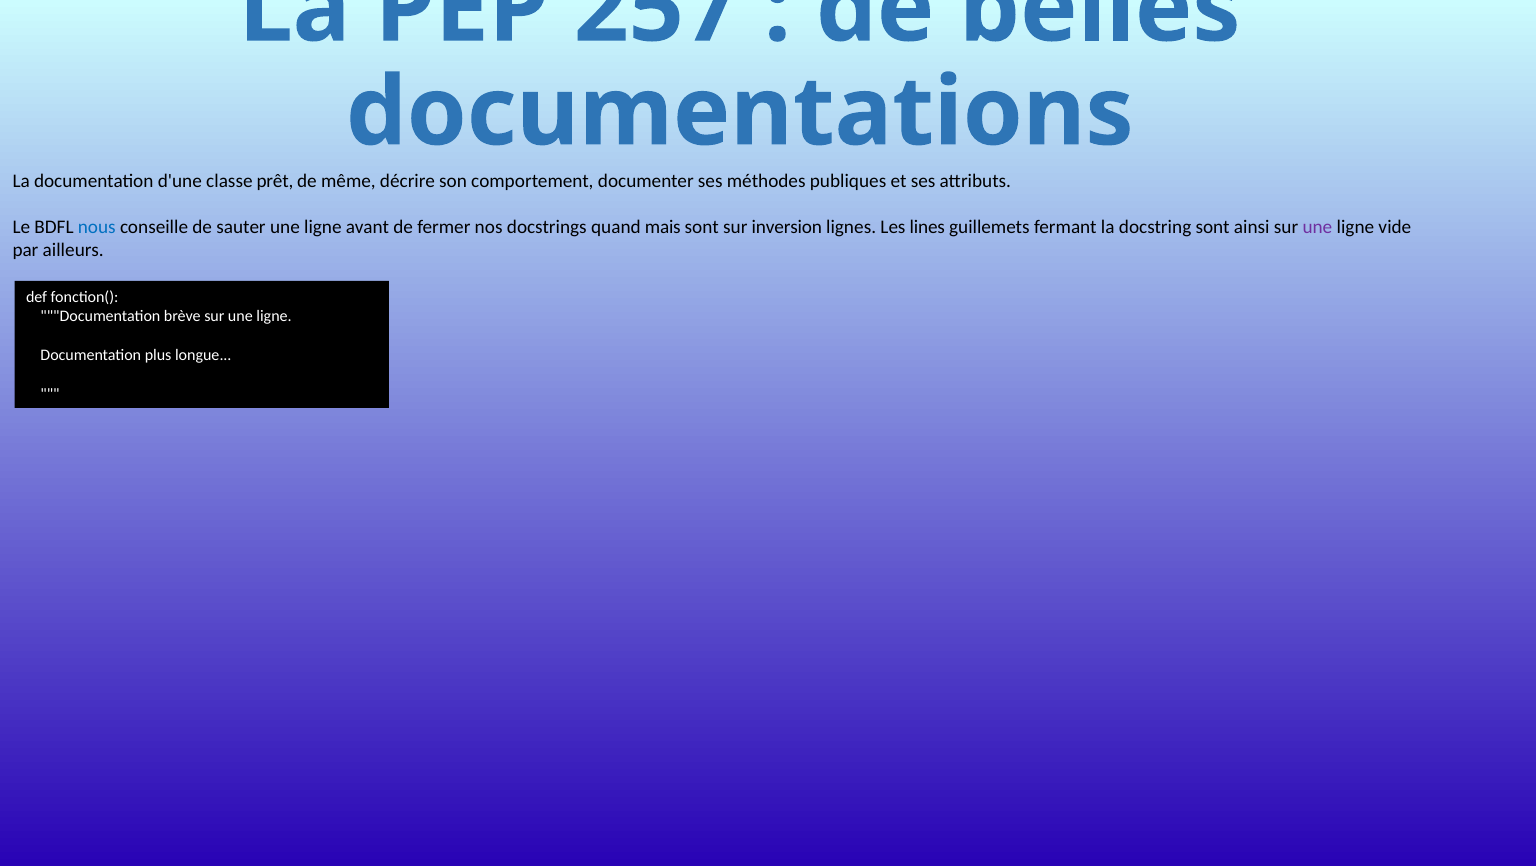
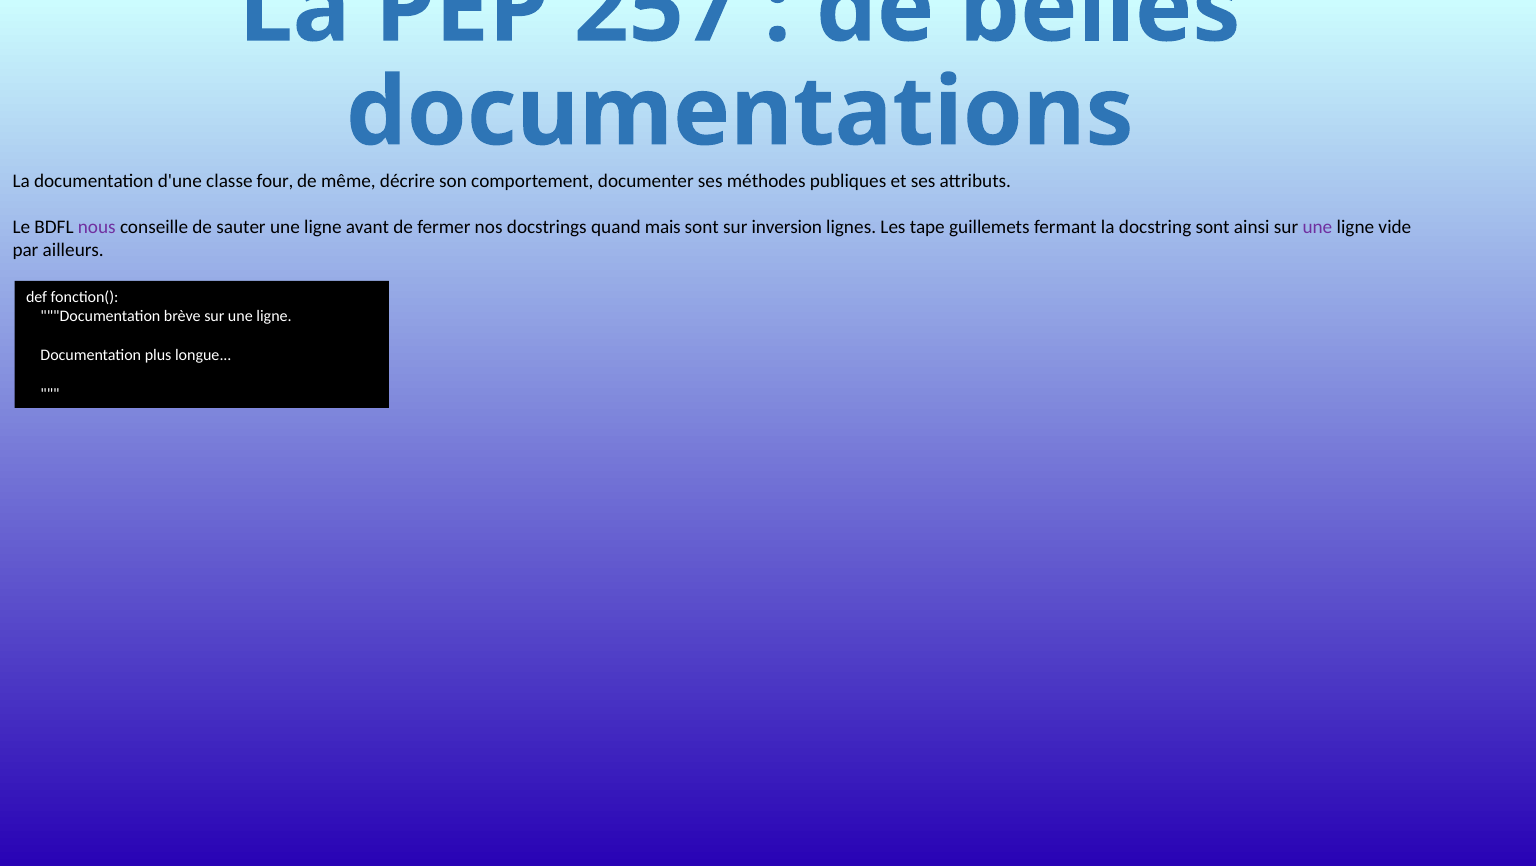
prêt: prêt -> four
nous colour: blue -> purple
lines: lines -> tape
